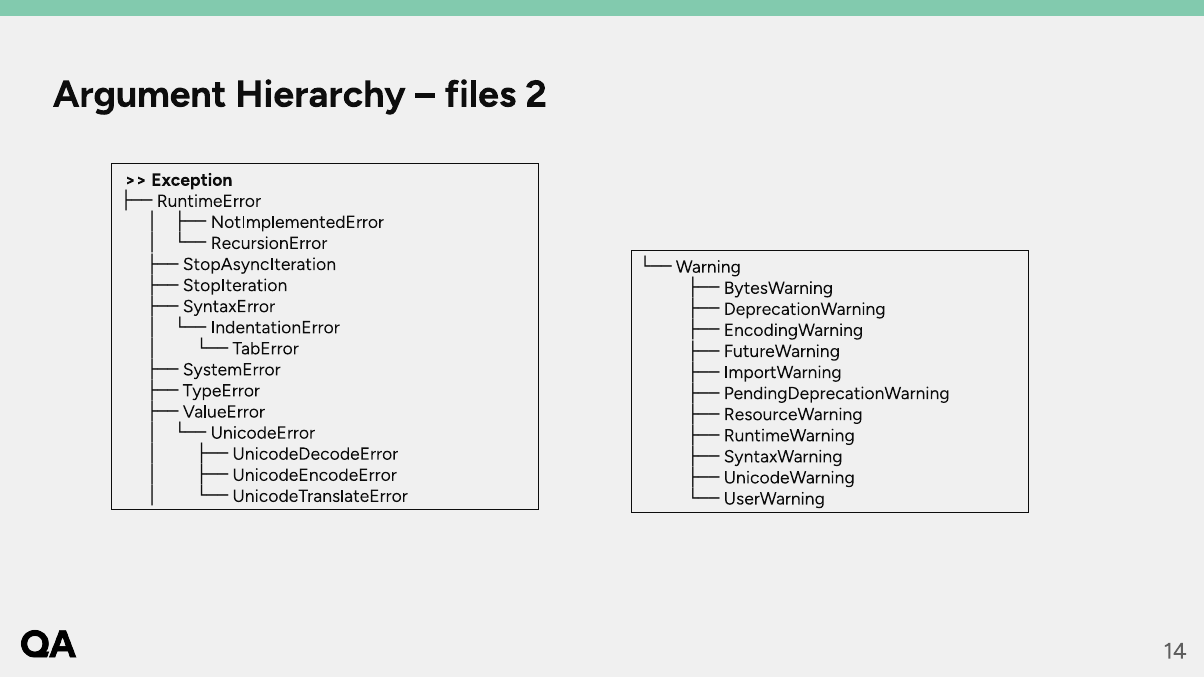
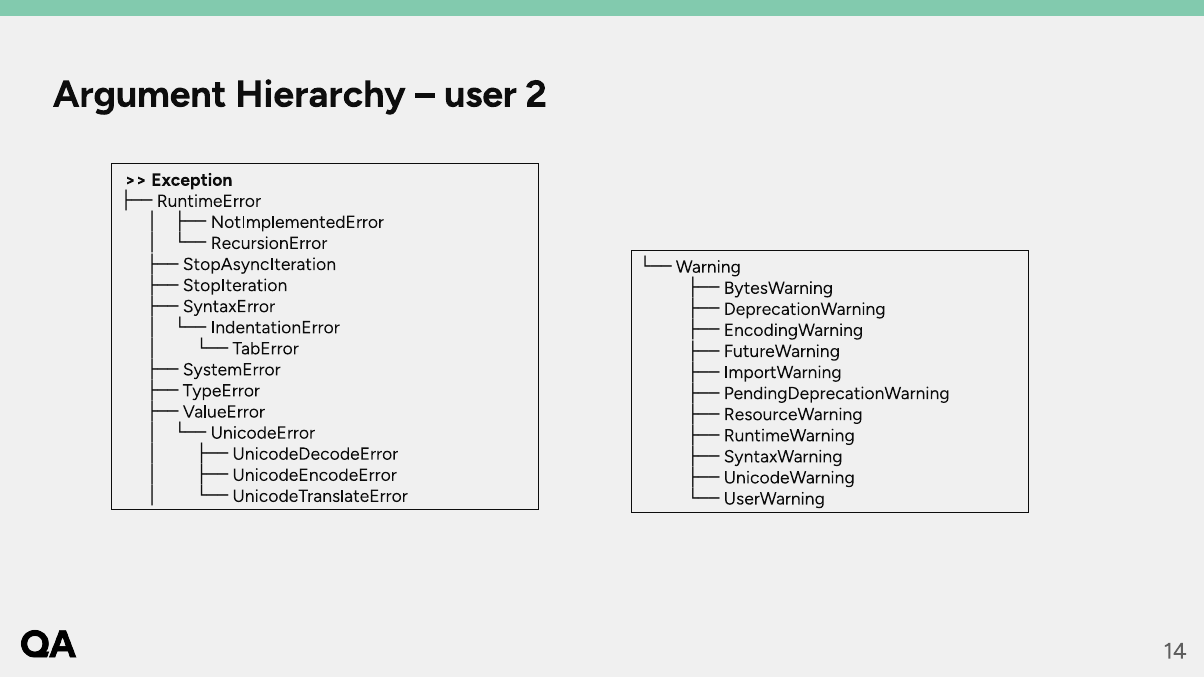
files: files -> user
